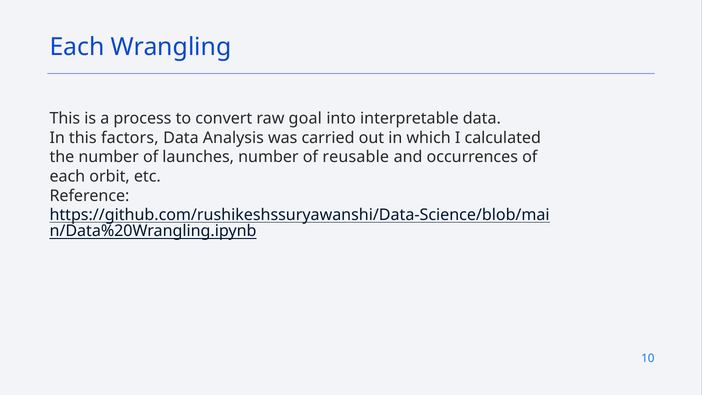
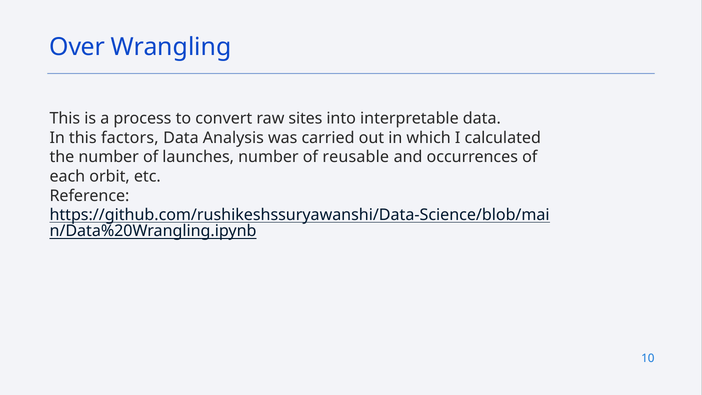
Each at (77, 47): Each -> Over
goal: goal -> sites
